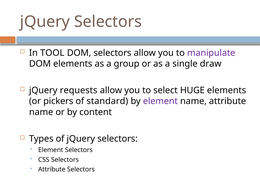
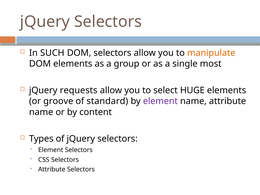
TOOL: TOOL -> SUCH
manipulate colour: purple -> orange
draw: draw -> most
pickers: pickers -> groove
